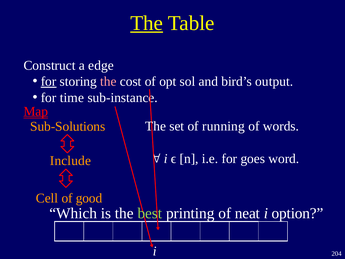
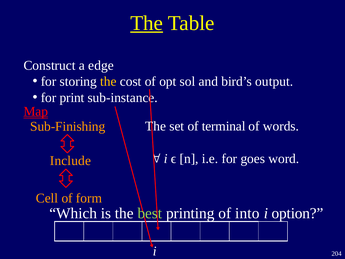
for at (49, 81) underline: present -> none
the at (108, 81) colour: pink -> yellow
time: time -> print
running: running -> terminal
Sub-Solutions: Sub-Solutions -> Sub-Finishing
good: good -> form
neat: neat -> into
